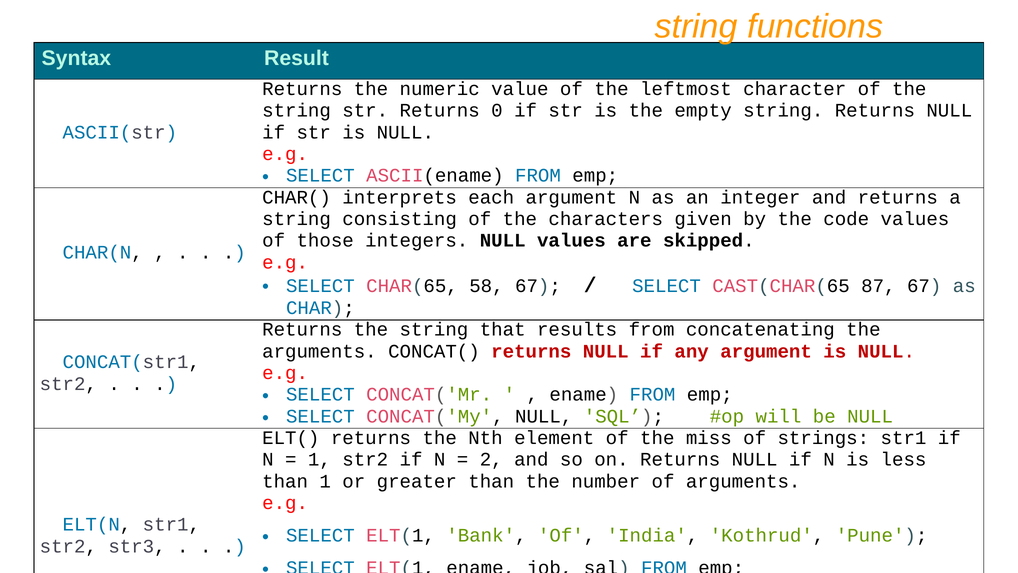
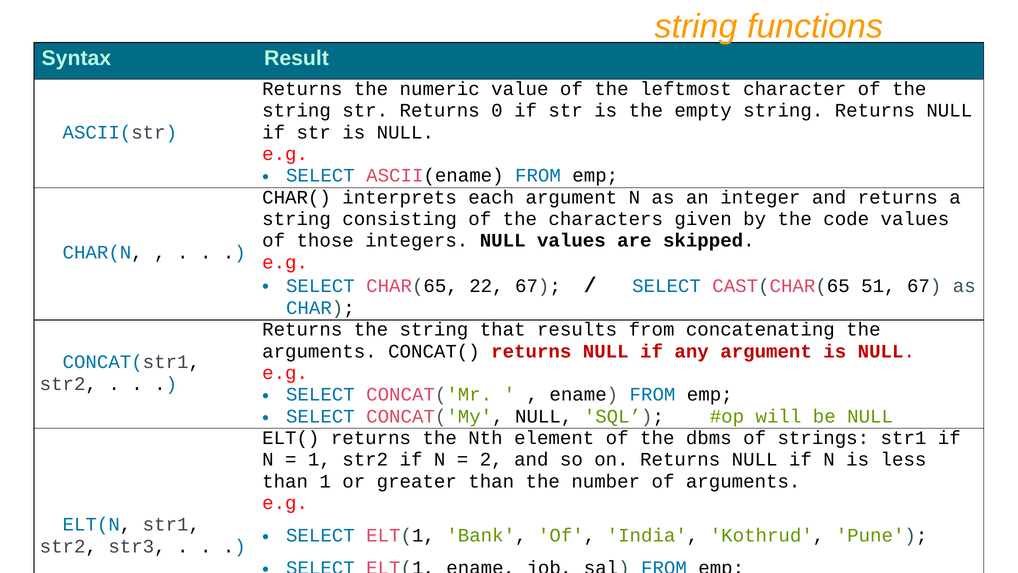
58: 58 -> 22
87: 87 -> 51
miss: miss -> dbms
